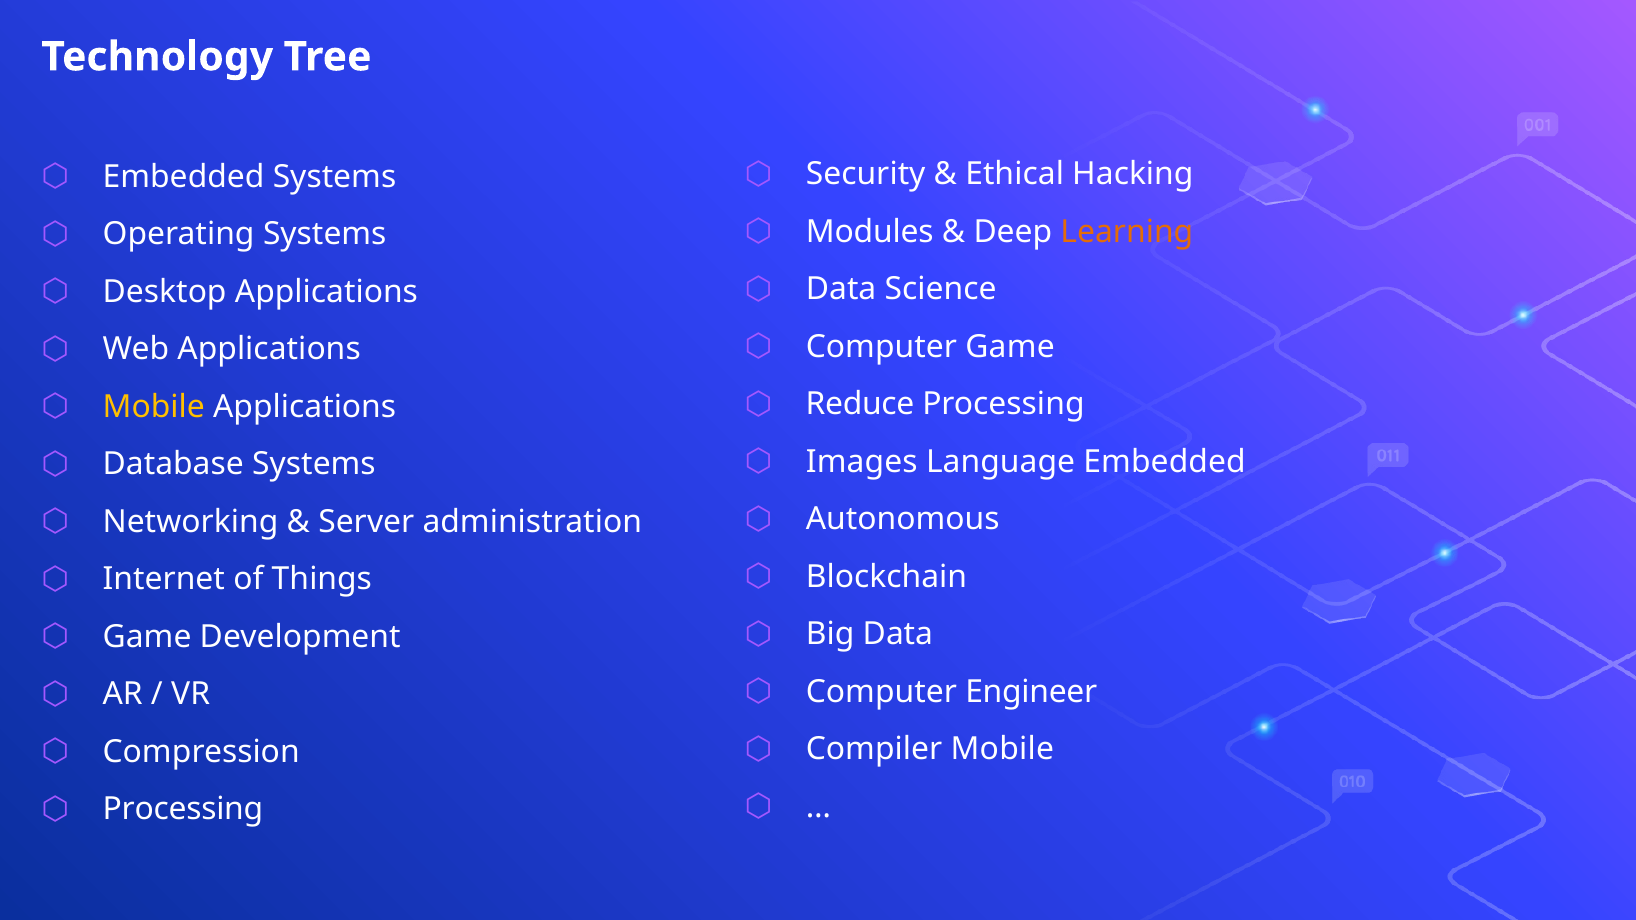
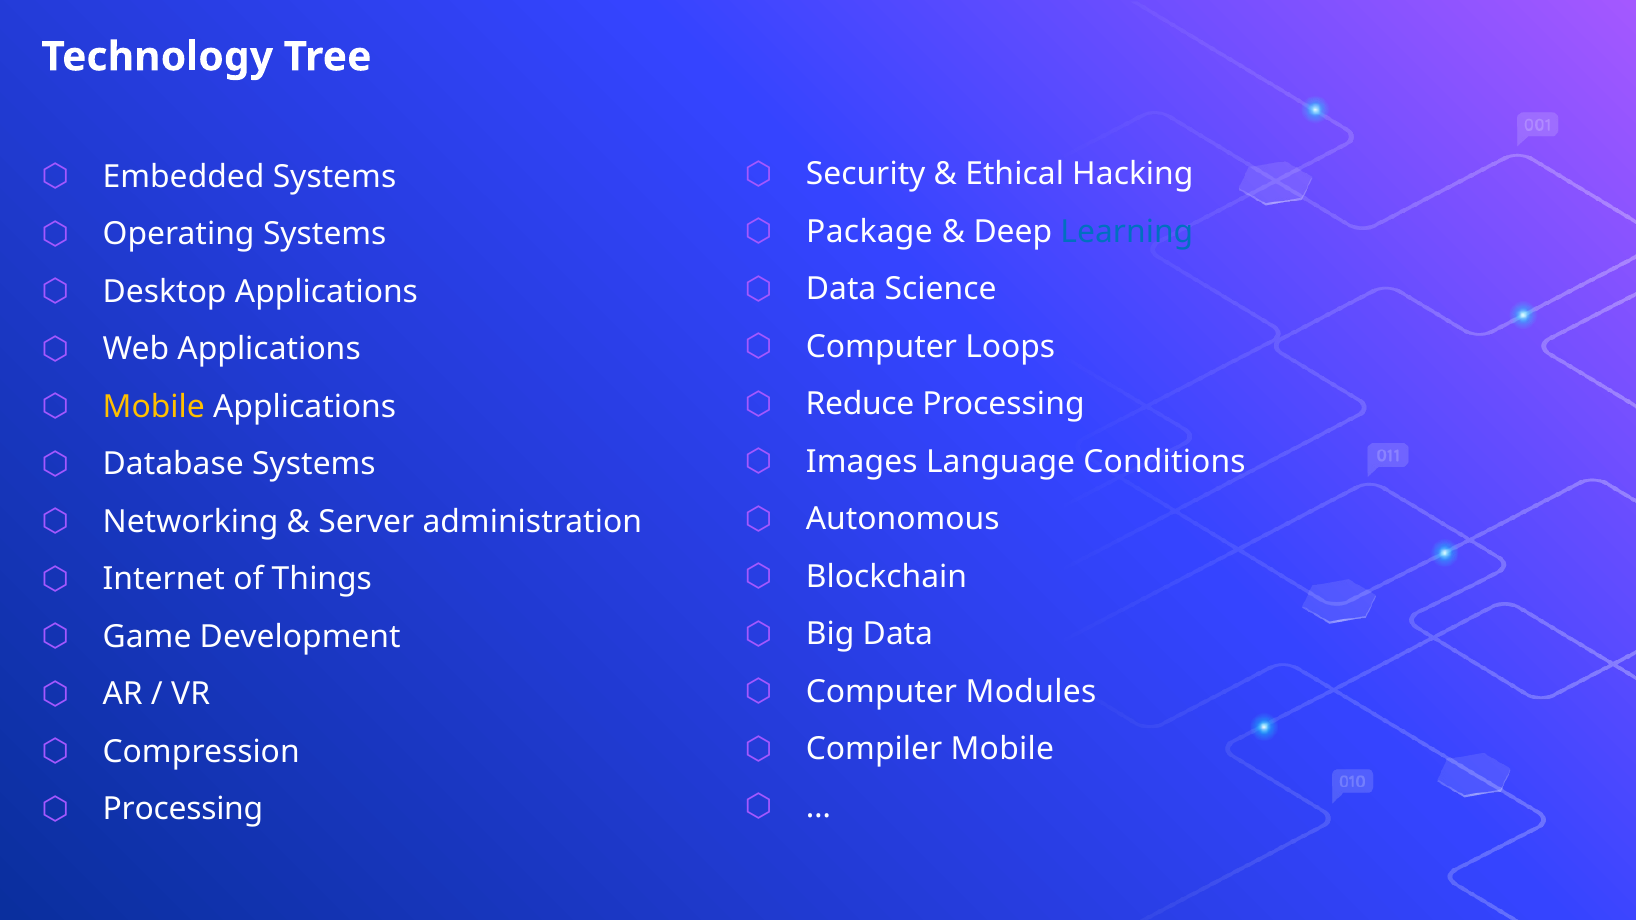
Modules: Modules -> Package
Learning colour: orange -> blue
Computer Game: Game -> Loops
Language Embedded: Embedded -> Conditions
Engineer: Engineer -> Modules
